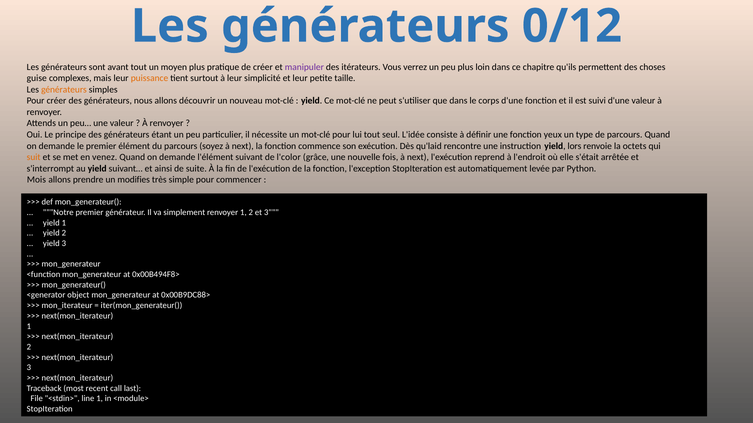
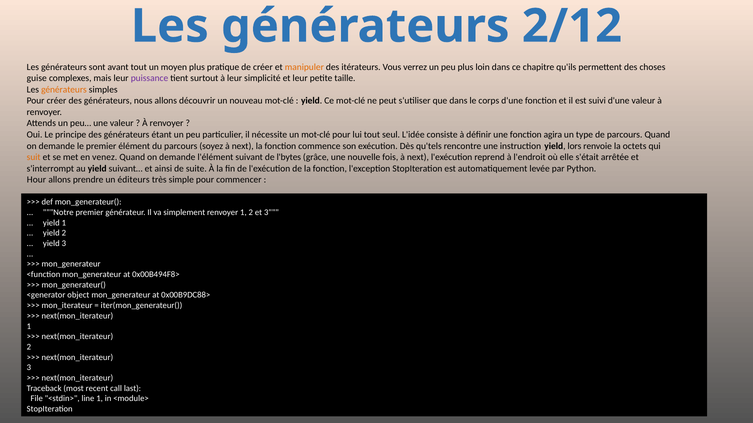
0/12: 0/12 -> 2/12
manipuler colour: purple -> orange
puissance colour: orange -> purple
yeux: yeux -> agira
qu'laid: qu'laid -> qu'tels
l'color: l'color -> l'bytes
Mois: Mois -> Hour
modifies: modifies -> éditeurs
